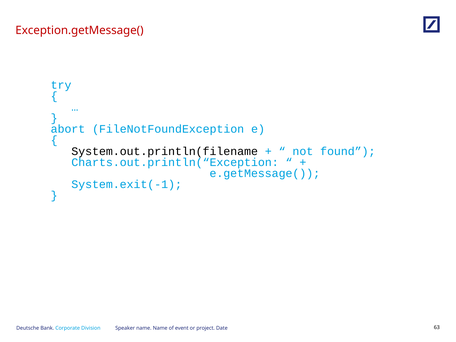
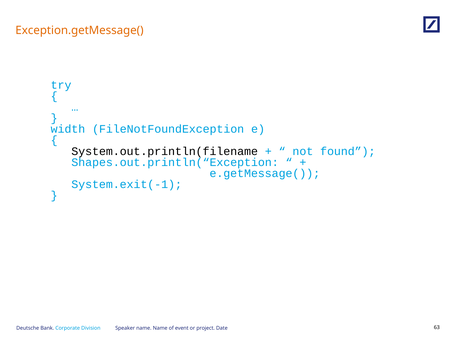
Exception.getMessage( colour: red -> orange
abort: abort -> width
Charts.out.println(“Exception: Charts.out.println(“Exception -> Shapes.out.println(“Exception
